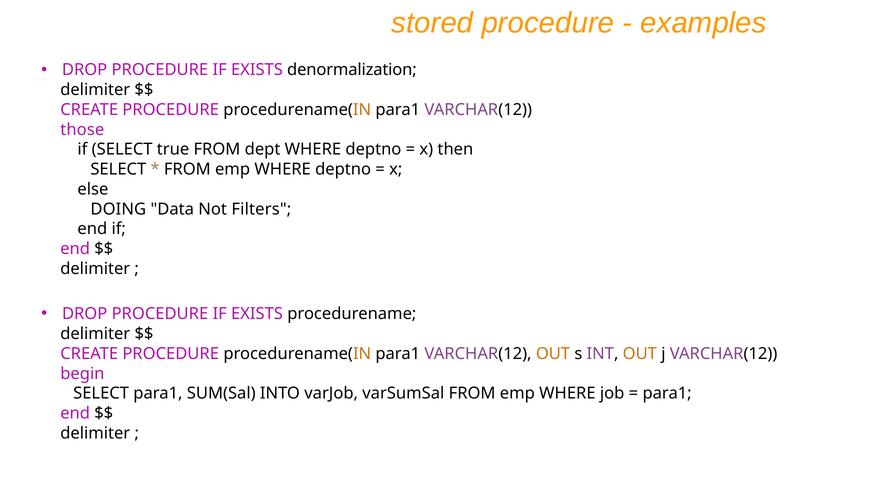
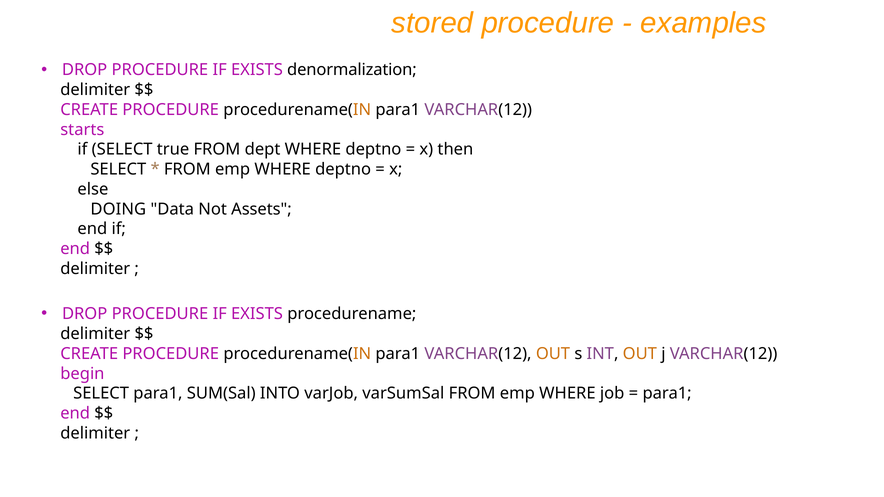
those: those -> starts
Filters: Filters -> Assets
